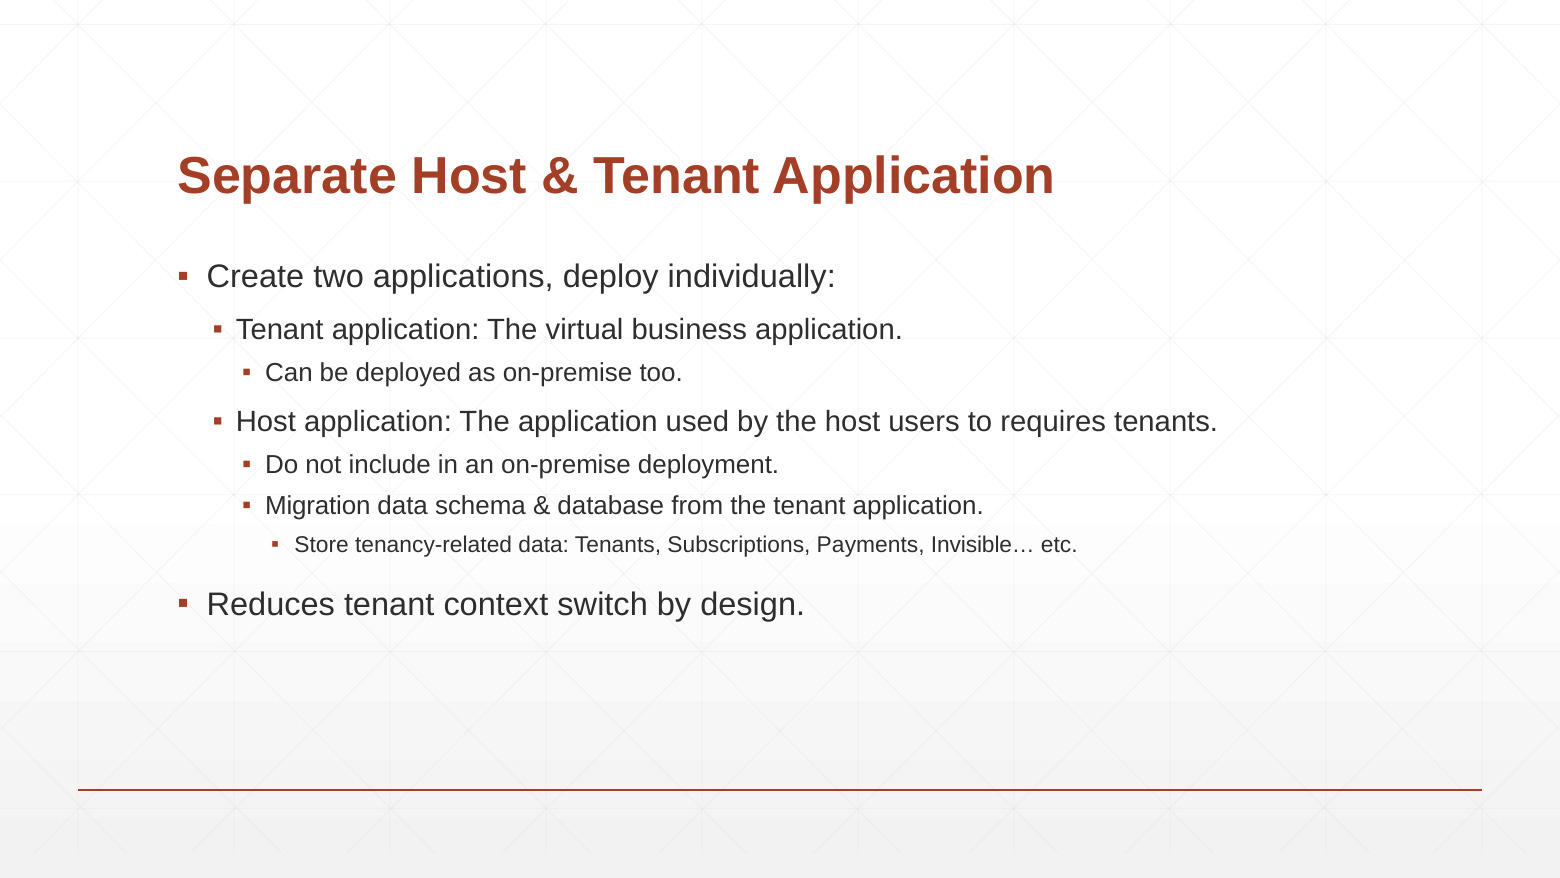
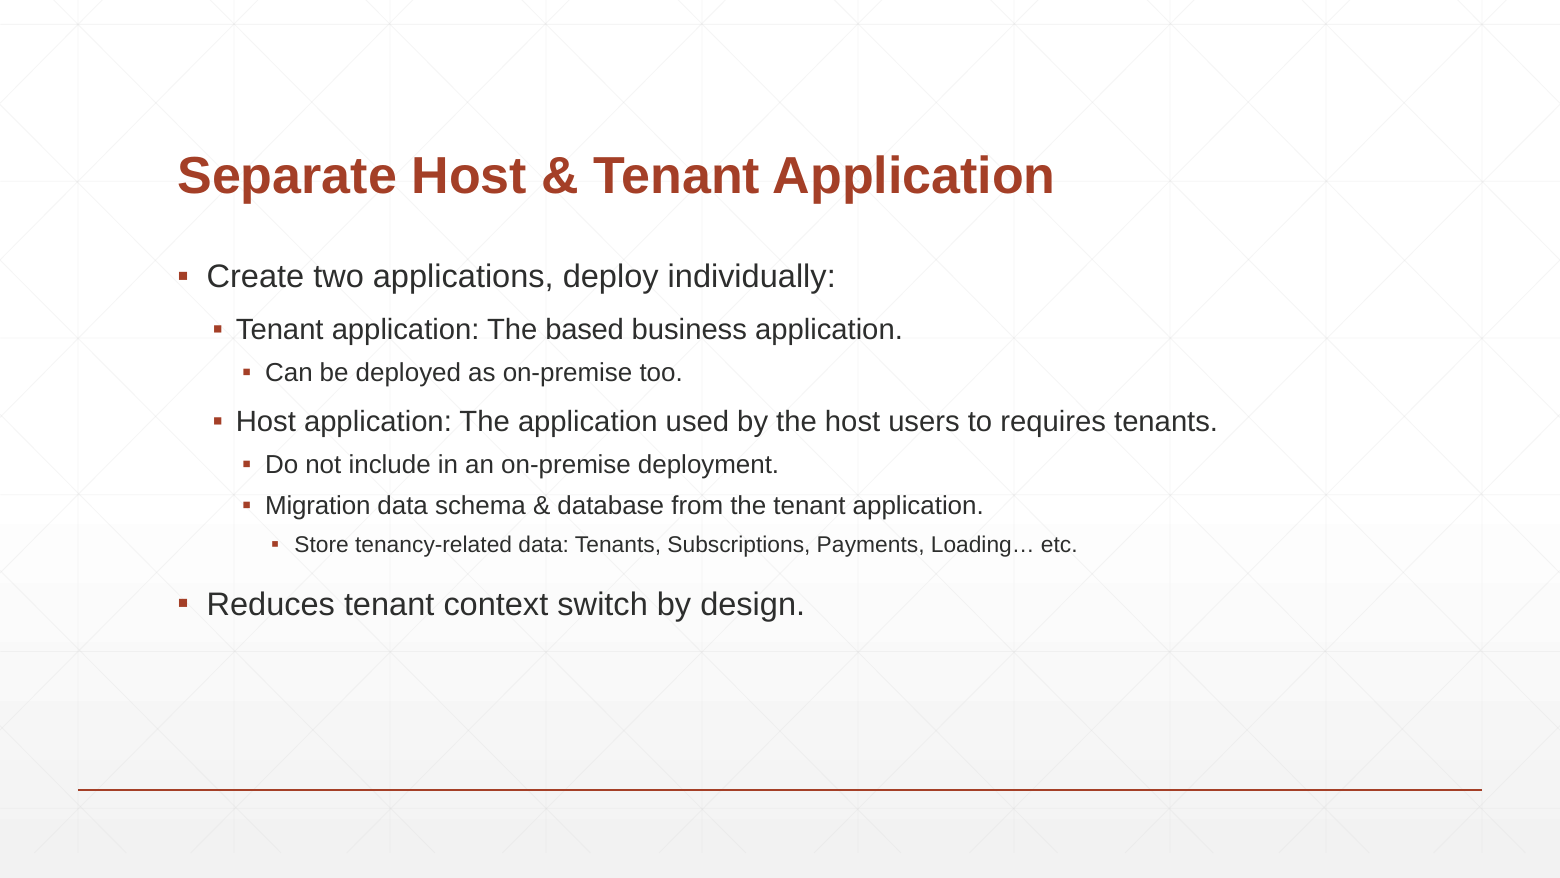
virtual: virtual -> based
Invisible…: Invisible… -> Loading…
